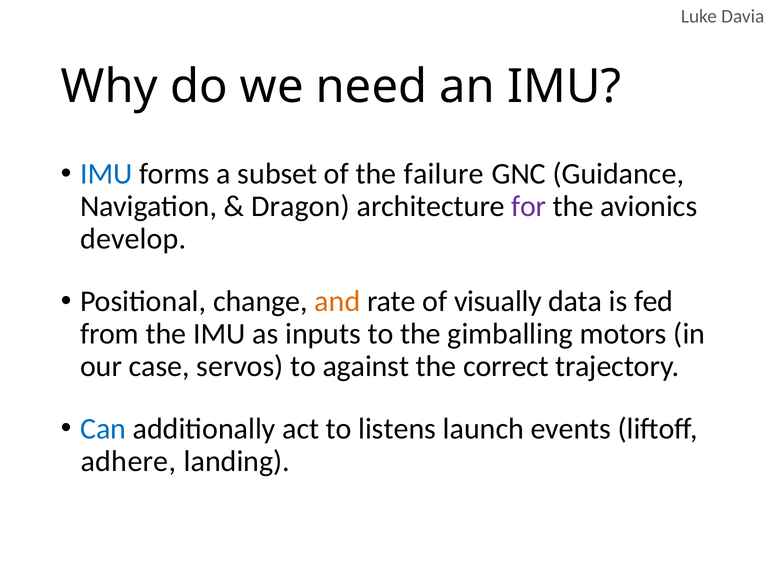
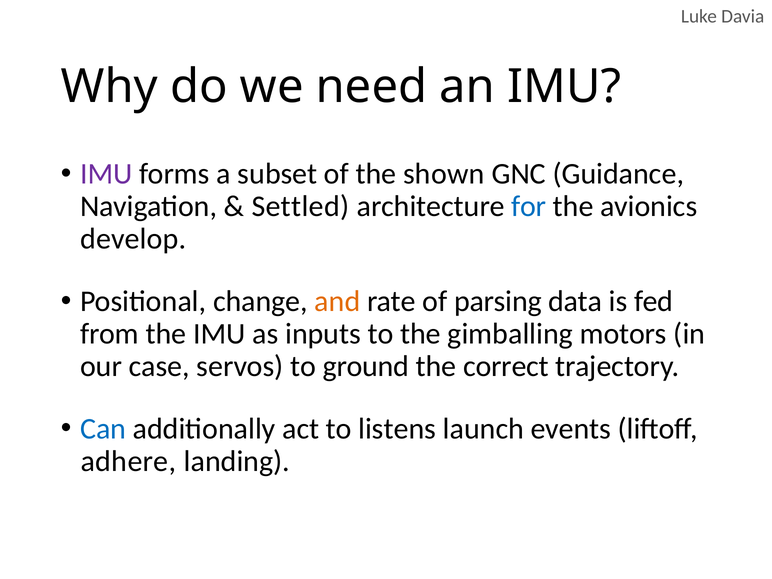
IMU at (106, 174) colour: blue -> purple
failure: failure -> shown
Dragon: Dragon -> Settled
for colour: purple -> blue
visually: visually -> parsing
against: against -> ground
